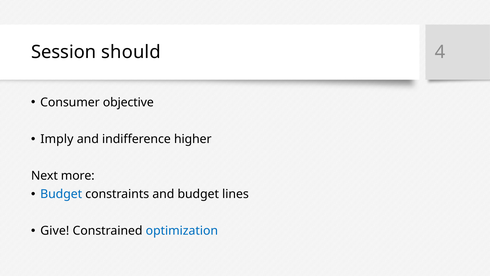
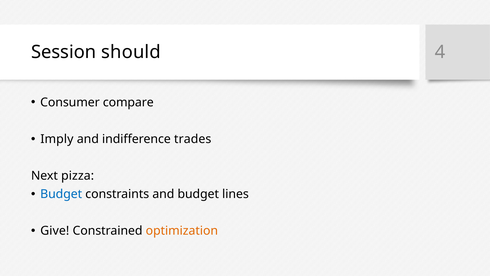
objective: objective -> compare
higher: higher -> trades
more: more -> pizza
optimization colour: blue -> orange
